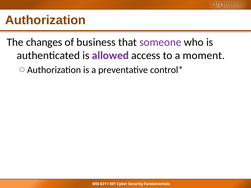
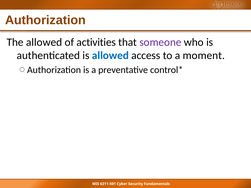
The changes: changes -> allowed
business: business -> activities
allowed at (110, 56) colour: purple -> blue
